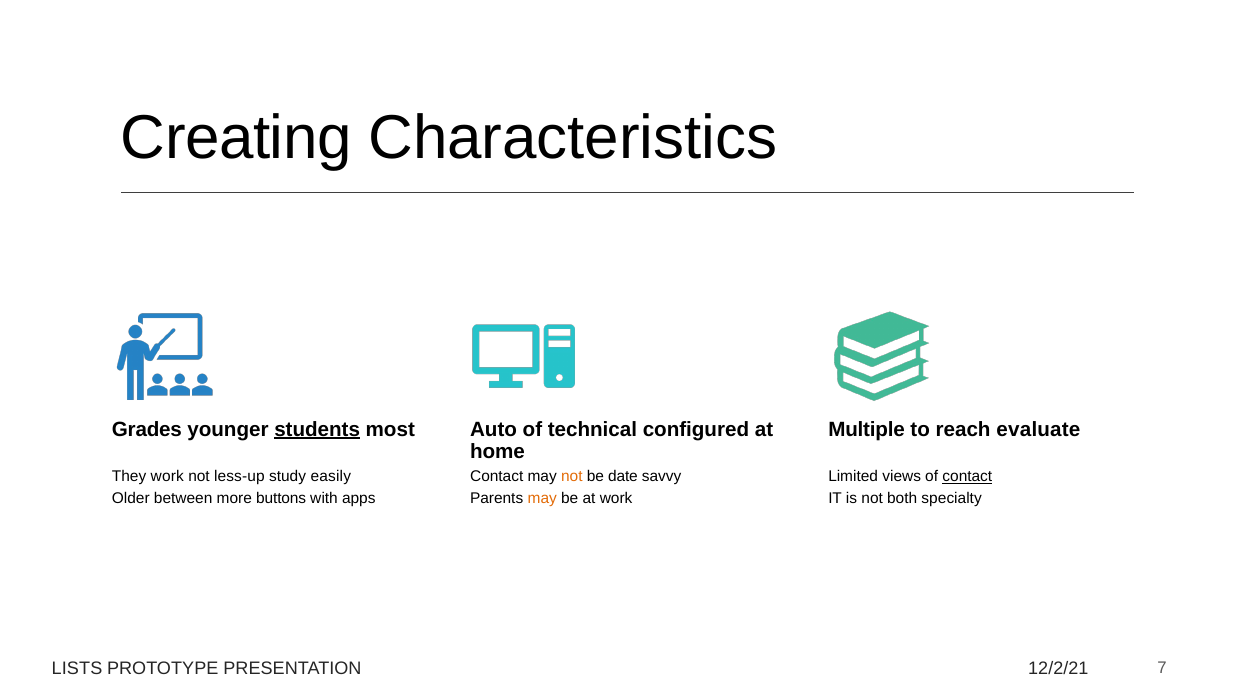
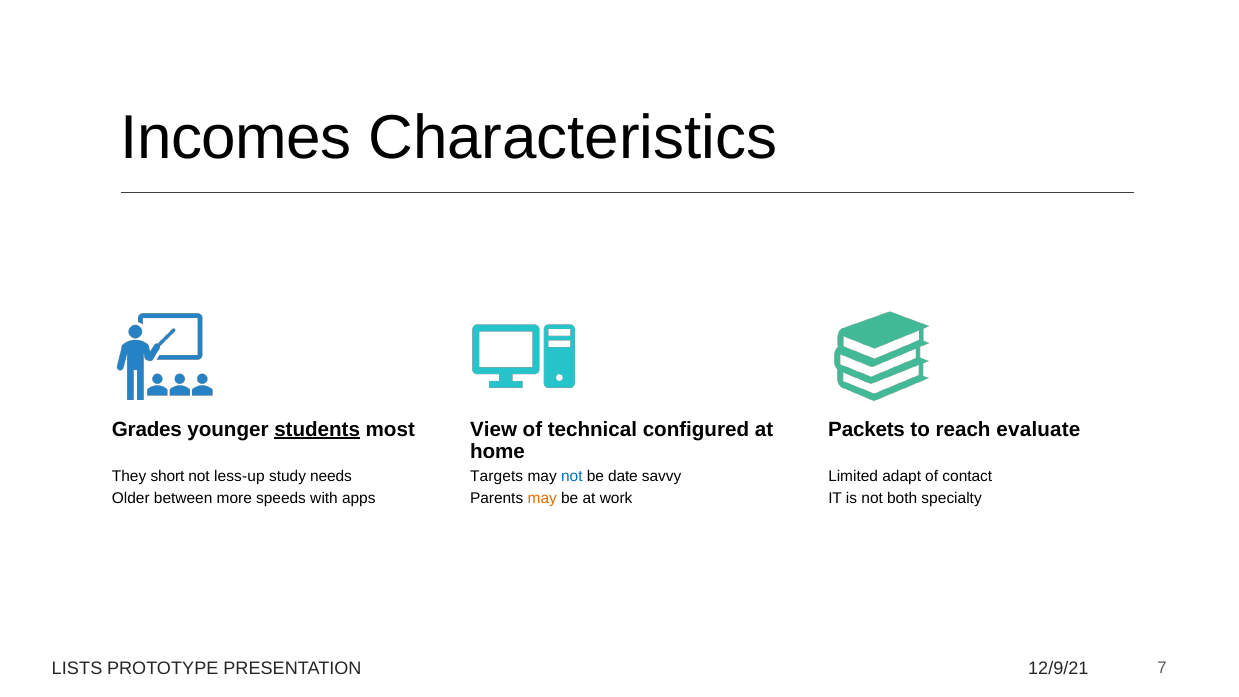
Creating: Creating -> Incomes
Auto: Auto -> View
Multiple: Multiple -> Packets
They work: work -> short
easily: easily -> needs
Contact at (497, 476): Contact -> Targets
not at (572, 476) colour: orange -> blue
views: views -> adapt
contact at (967, 476) underline: present -> none
buttons: buttons -> speeds
12/2/21: 12/2/21 -> 12/9/21
